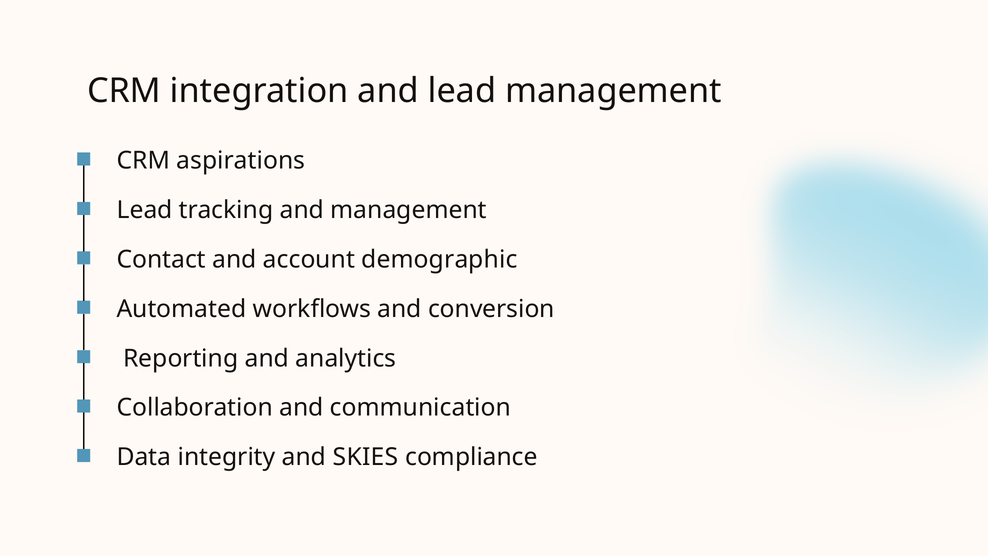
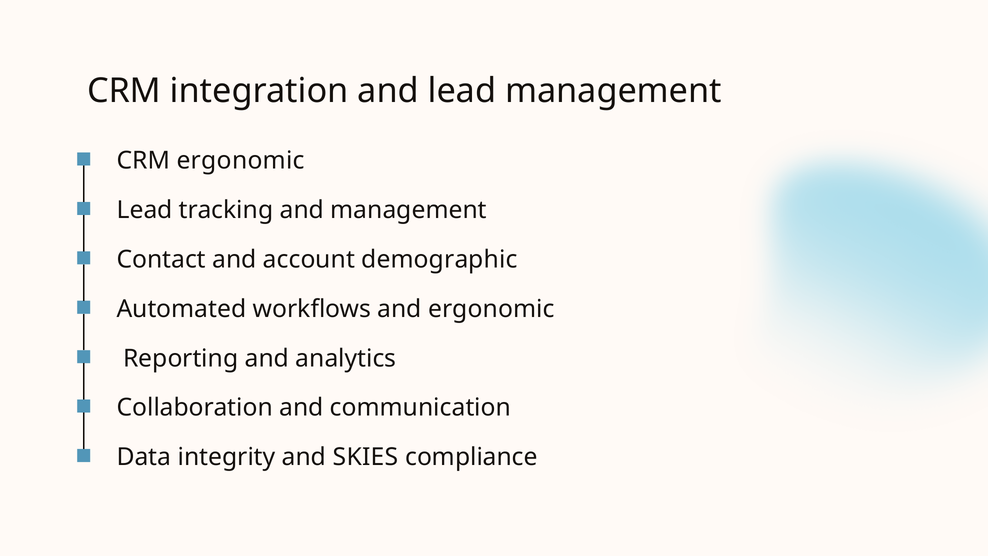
CRM aspirations: aspirations -> ergonomic
and conversion: conversion -> ergonomic
